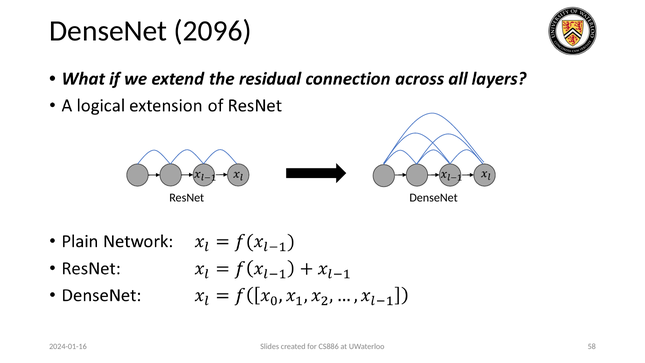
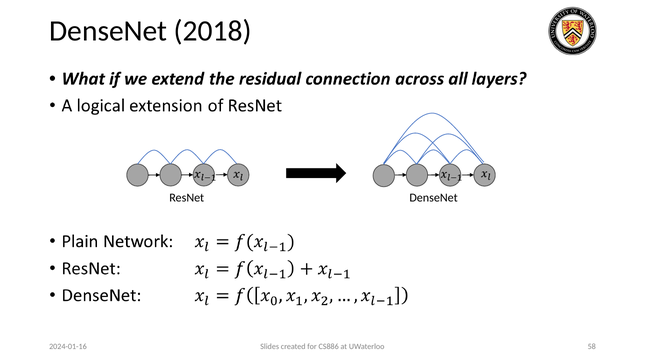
2096: 2096 -> 2018
